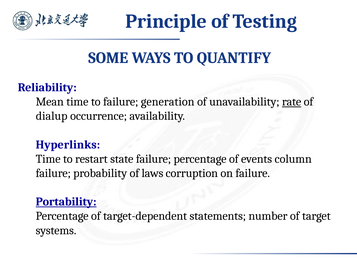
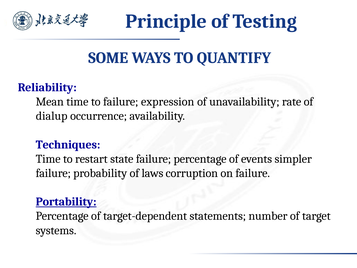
generation: generation -> expression
rate underline: present -> none
Hyperlinks: Hyperlinks -> Techniques
column: column -> simpler
